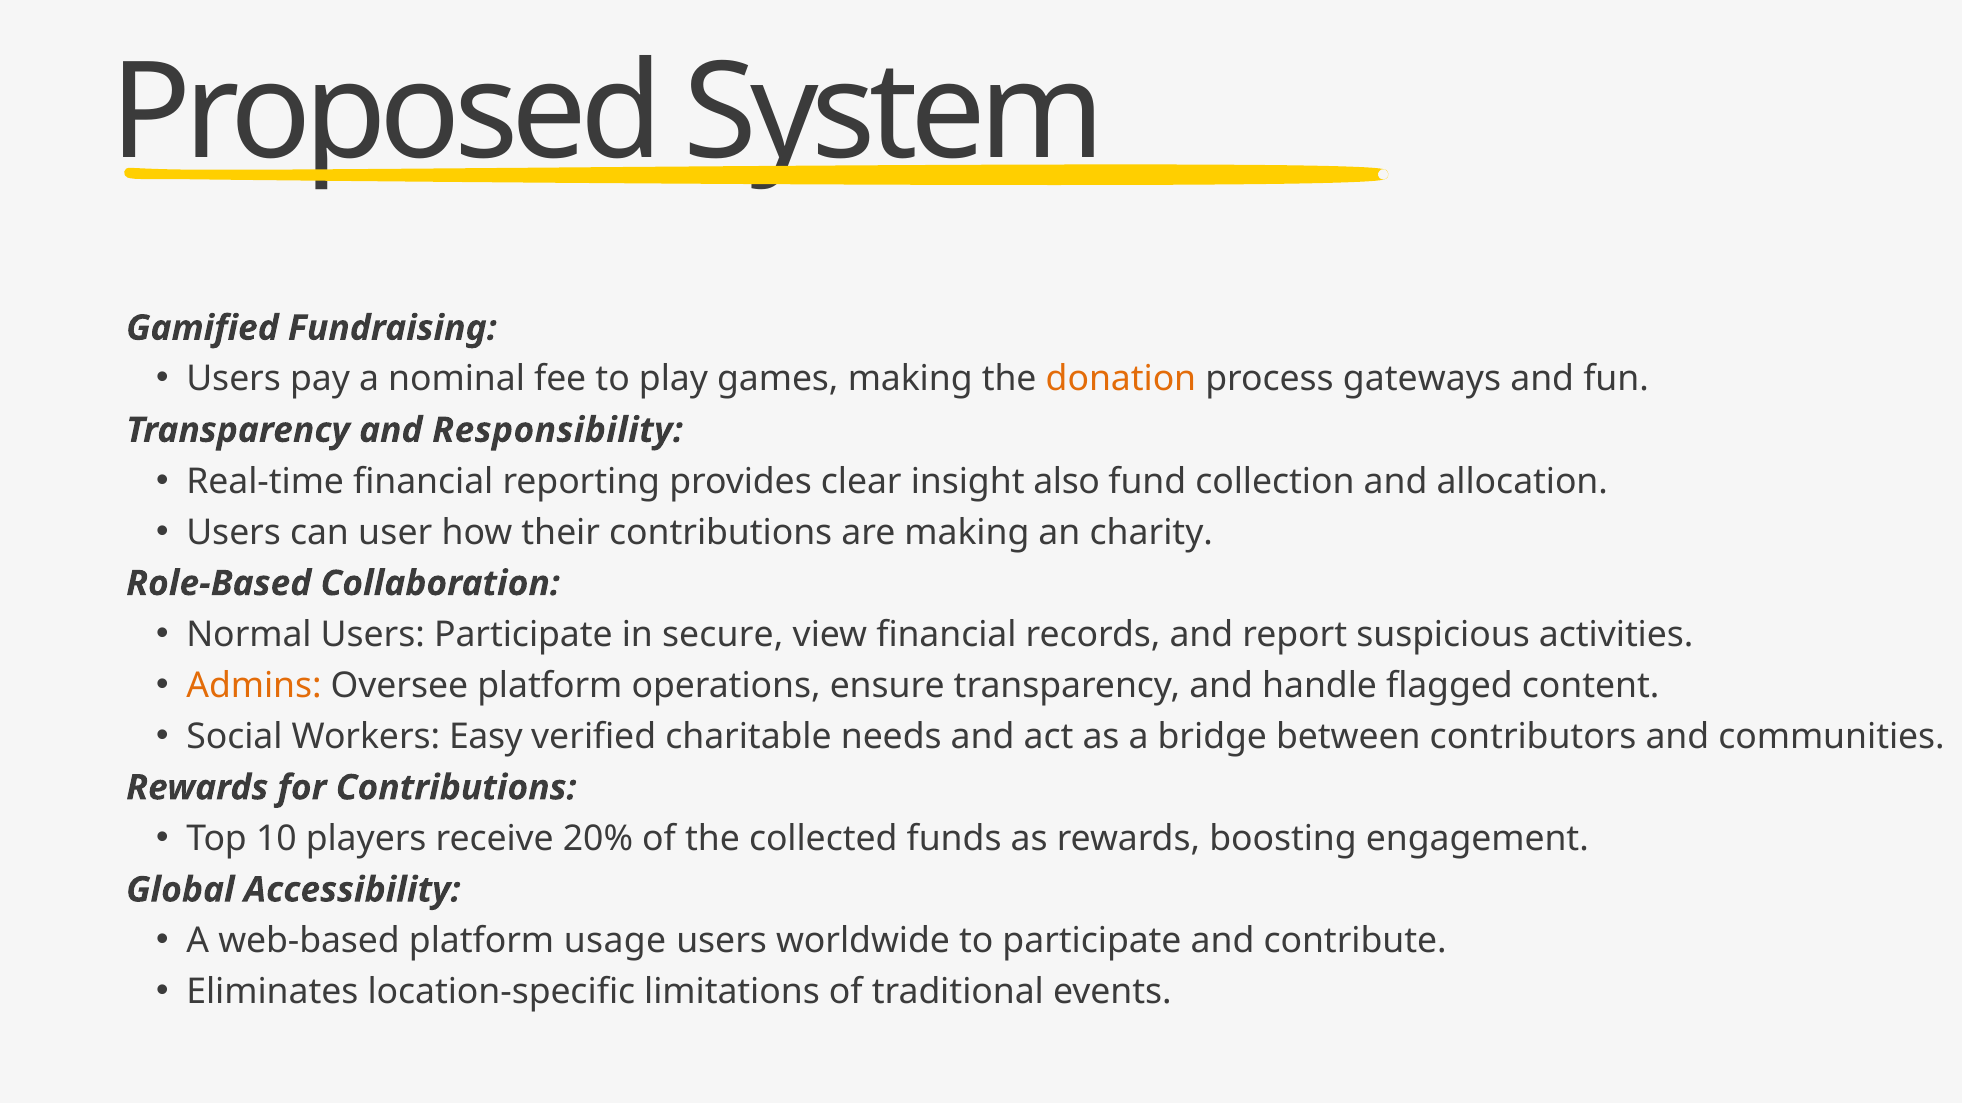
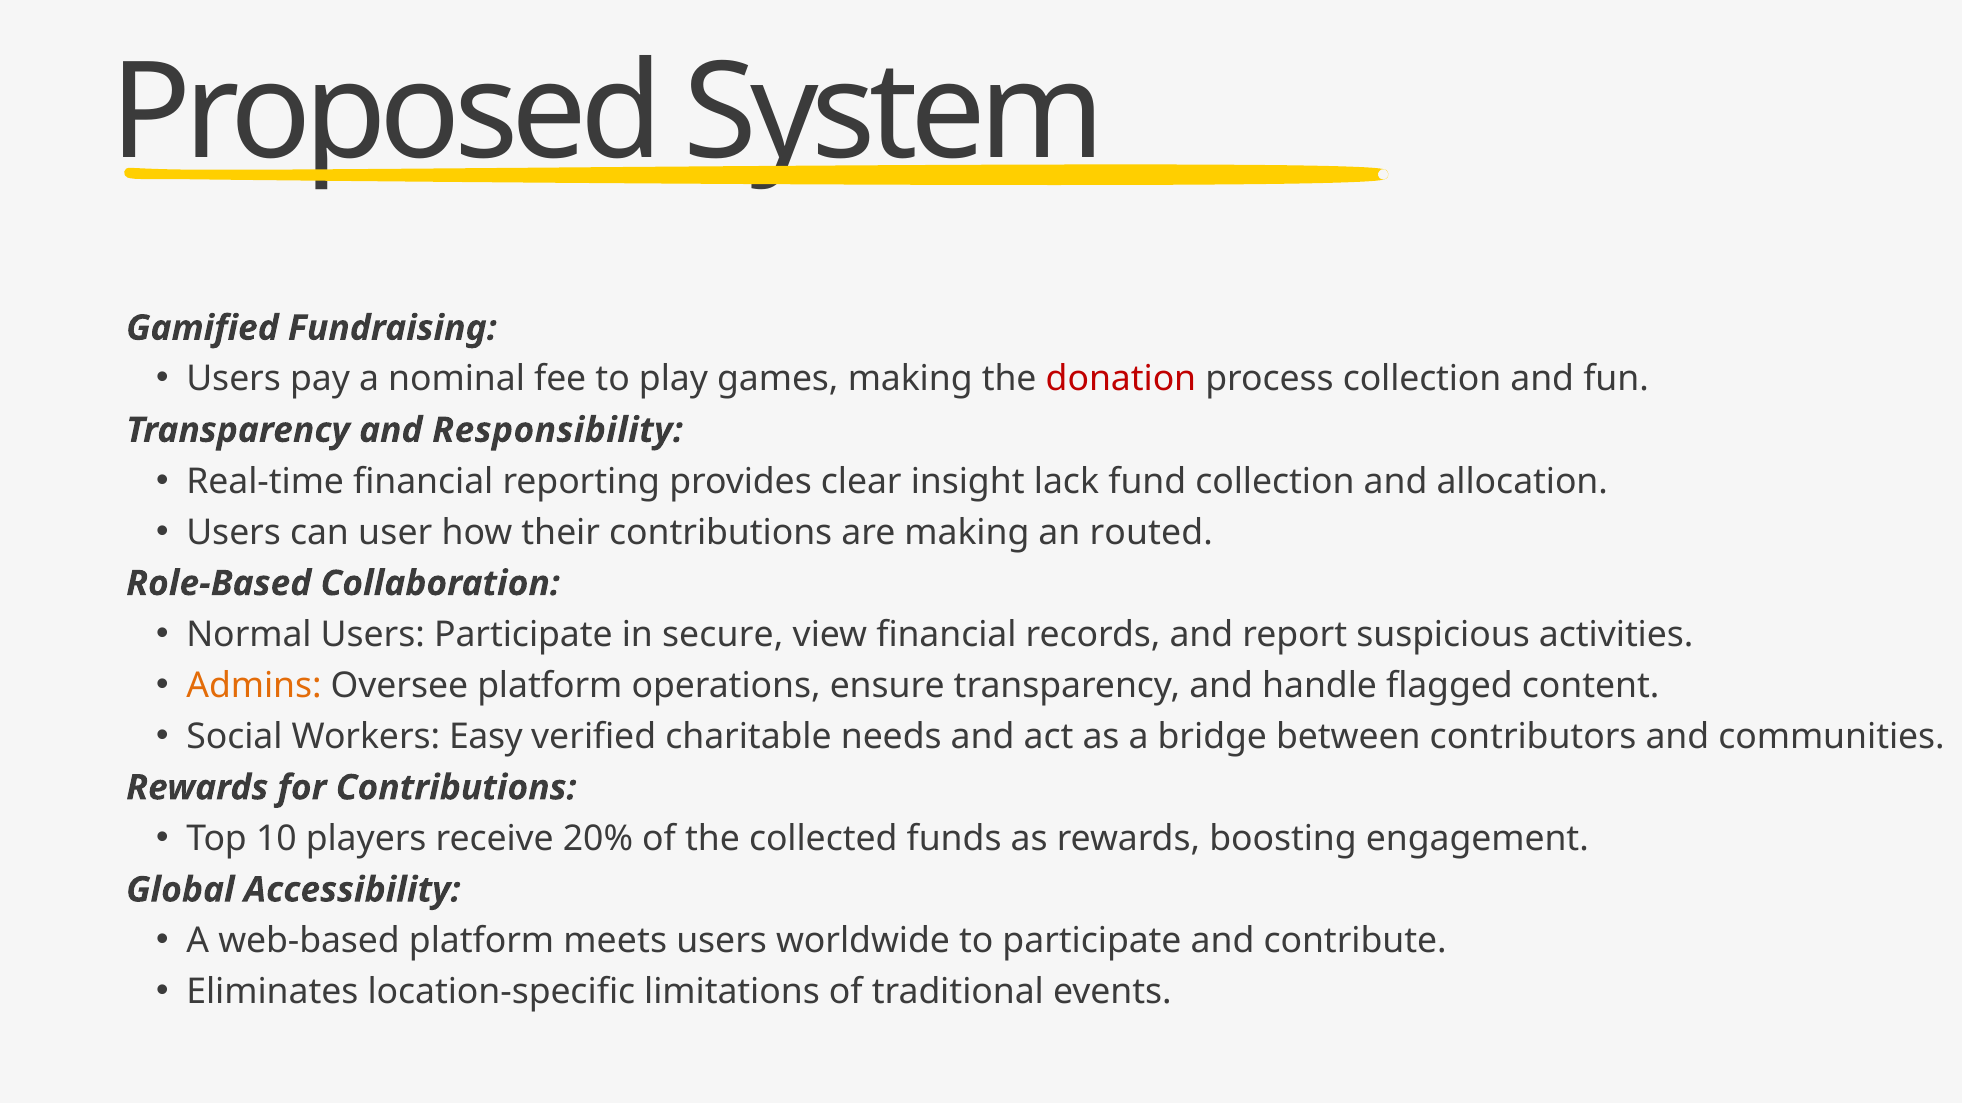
donation colour: orange -> red
process gateways: gateways -> collection
also: also -> lack
charity: charity -> routed
usage: usage -> meets
